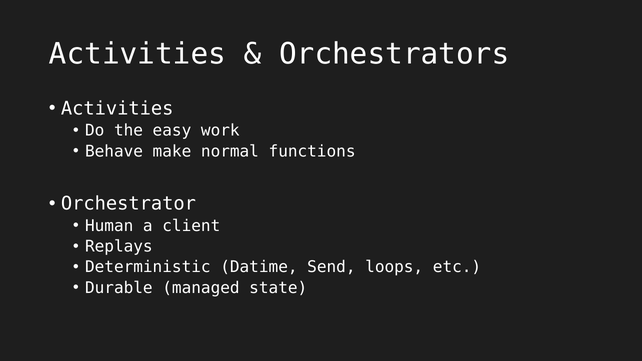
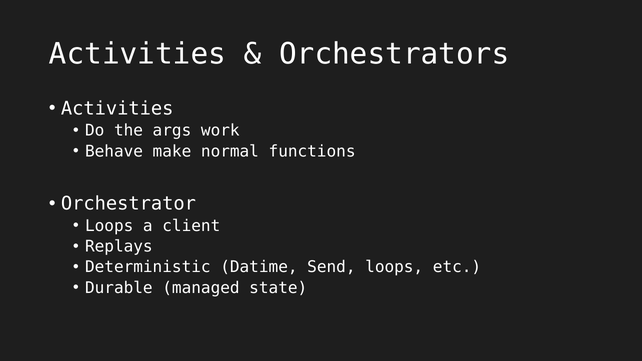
easy: easy -> args
Human at (109, 226): Human -> Loops
